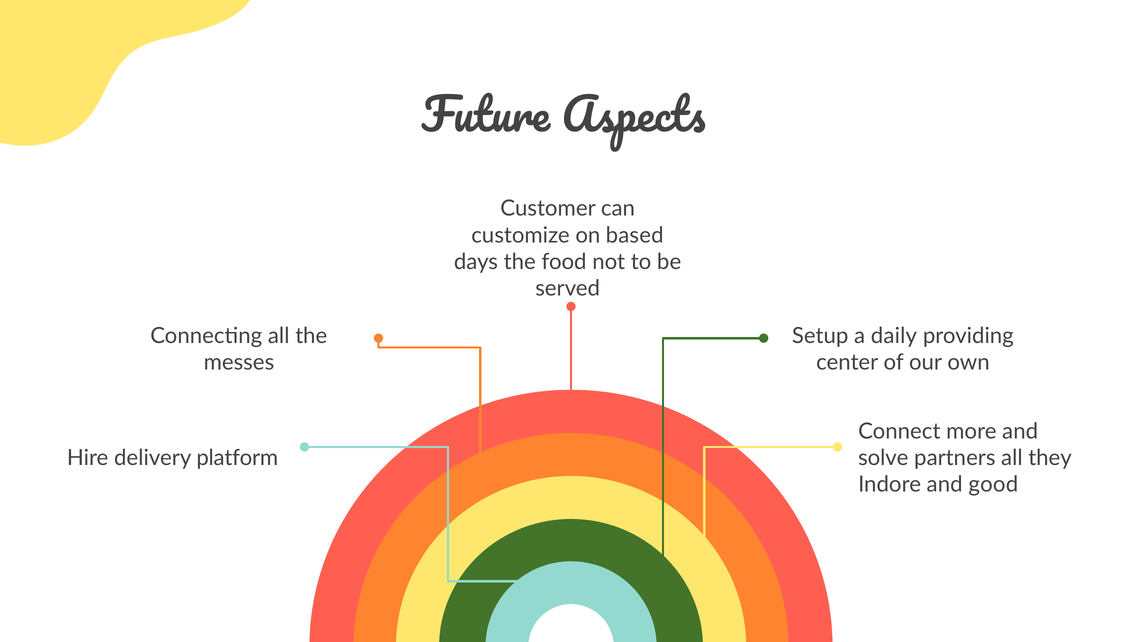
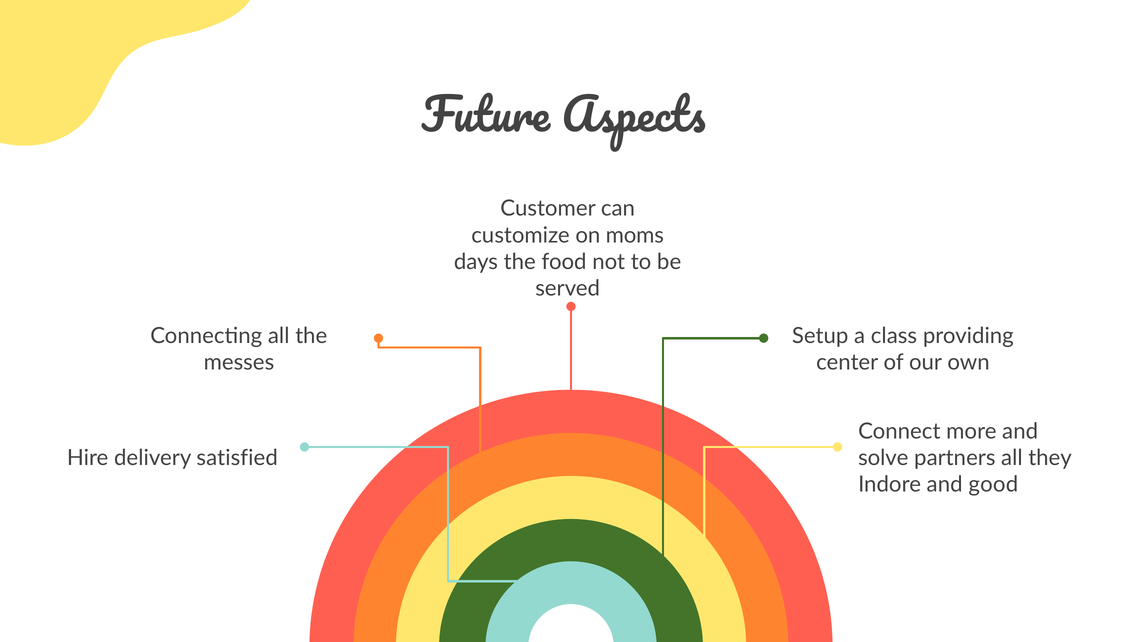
based: based -> moms
daily: daily -> class
platform: platform -> satisfied
